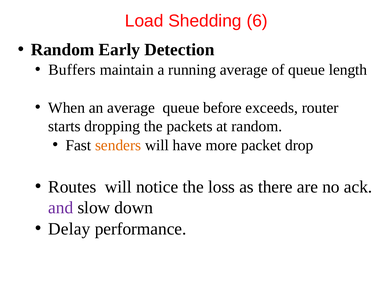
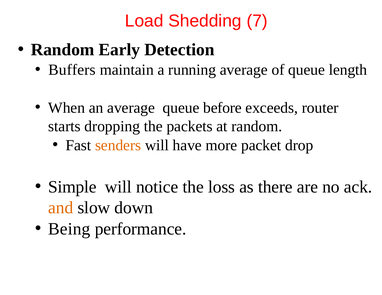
6: 6 -> 7
Routes: Routes -> Simple
and colour: purple -> orange
Delay: Delay -> Being
